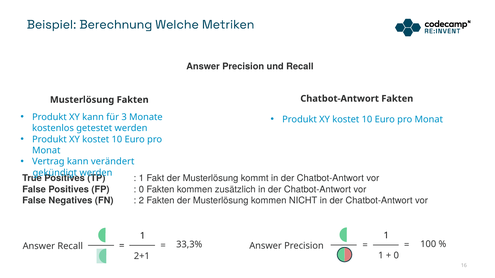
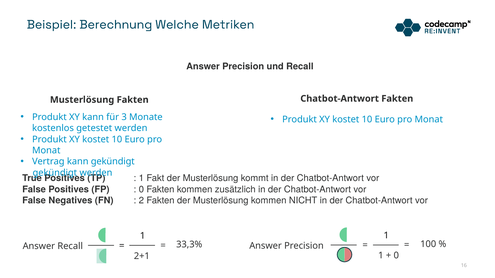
kann verändert: verändert -> gekündigt
